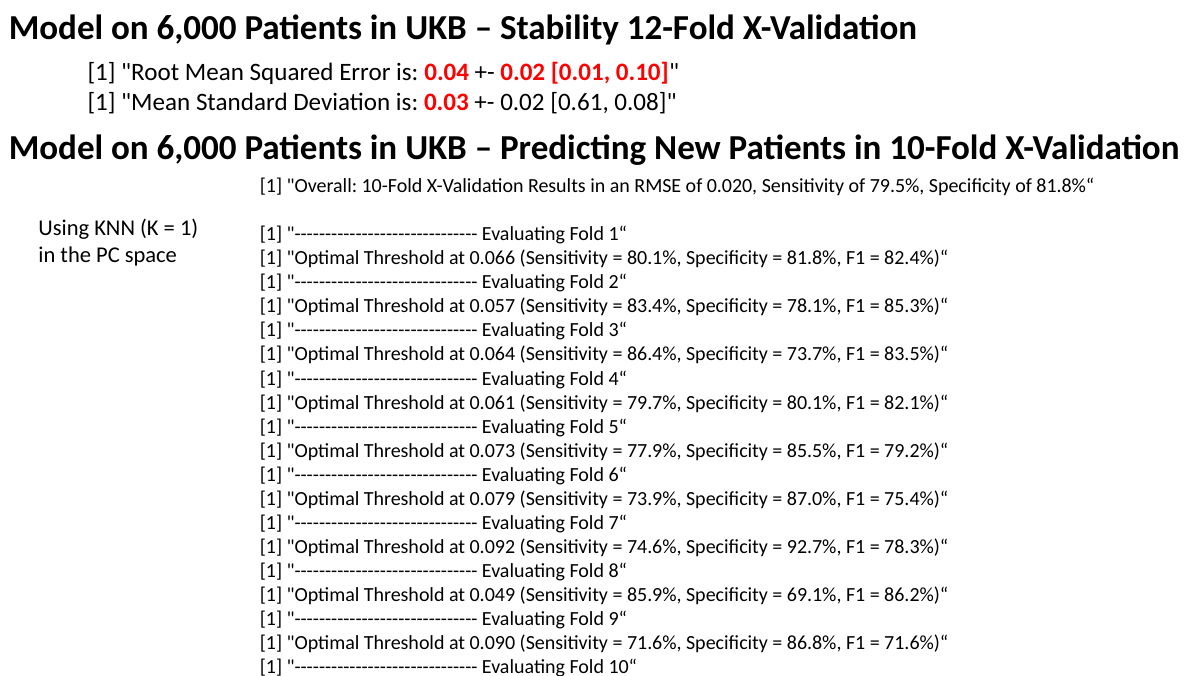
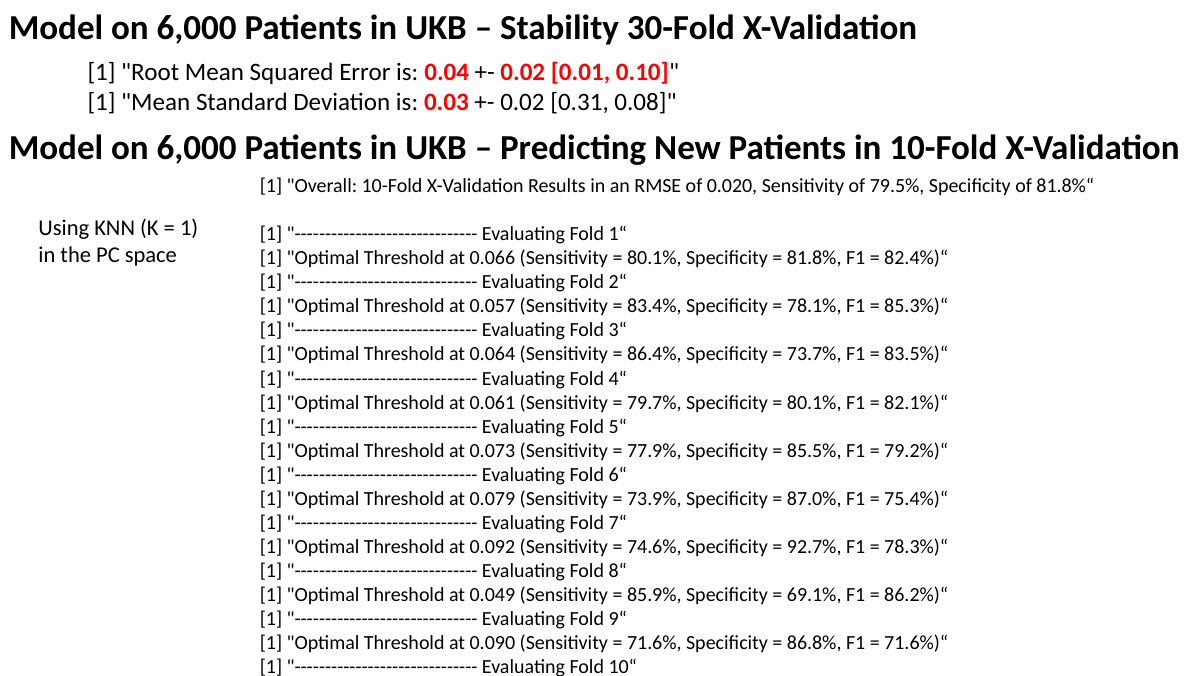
12-Fold: 12-Fold -> 30-Fold
0.61: 0.61 -> 0.31
